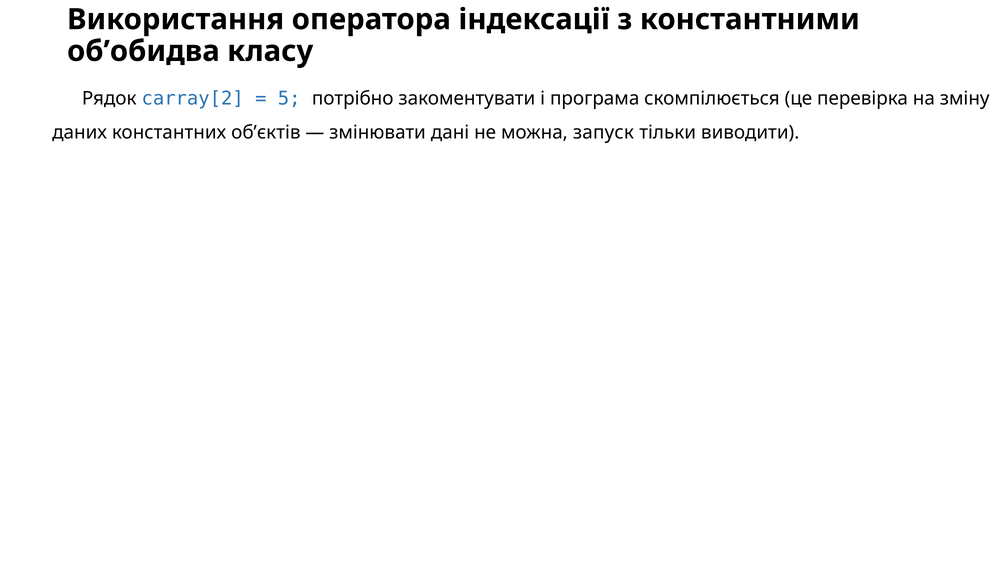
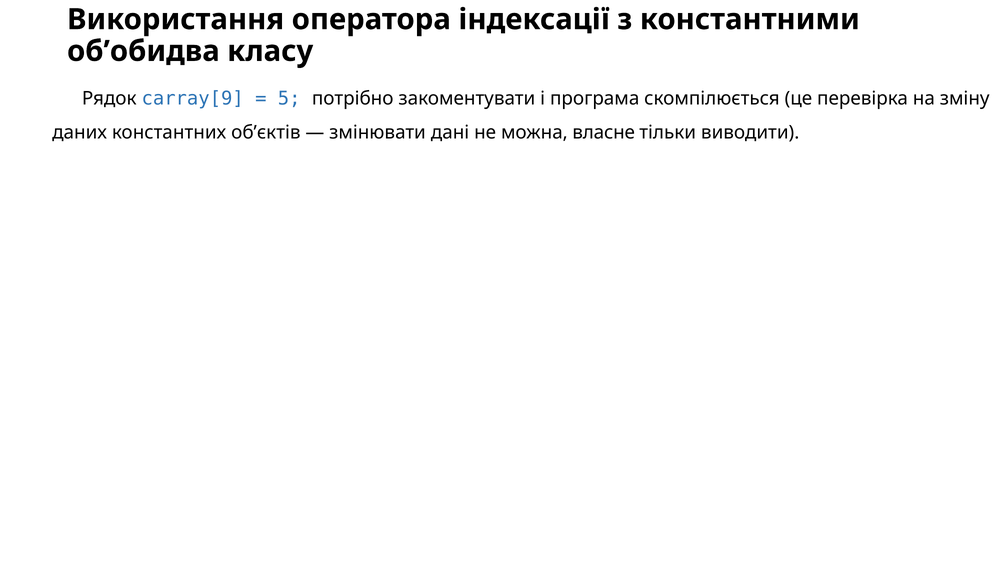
carray[2: carray[2 -> carray[9
запуск: запуск -> власне
